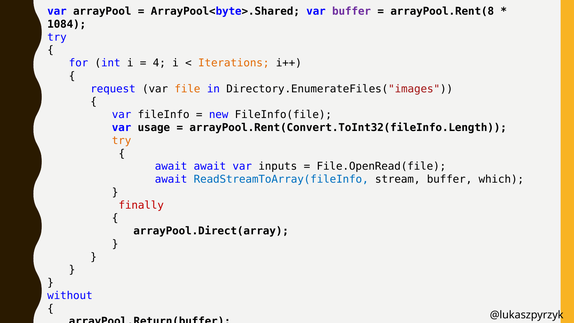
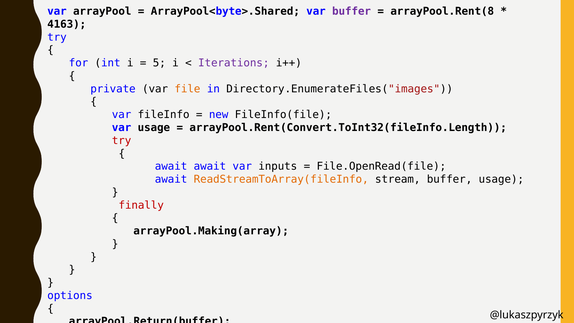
1084: 1084 -> 4163
4: 4 -> 5
Iterations colour: orange -> purple
request: request -> private
try at (122, 140) colour: orange -> red
ReadStreamToArray(fileInfo colour: blue -> orange
buffer which: which -> usage
arrayPool.Direct(array: arrayPool.Direct(array -> arrayPool.Making(array
without: without -> options
